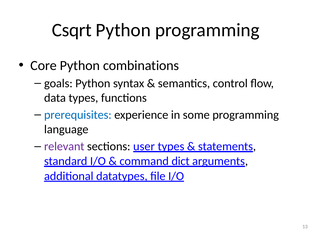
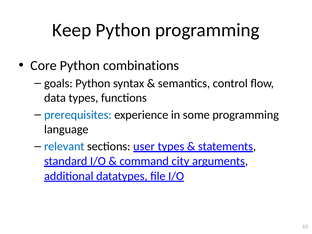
Csqrt: Csqrt -> Keep
relevant colour: purple -> blue
dict: dict -> city
